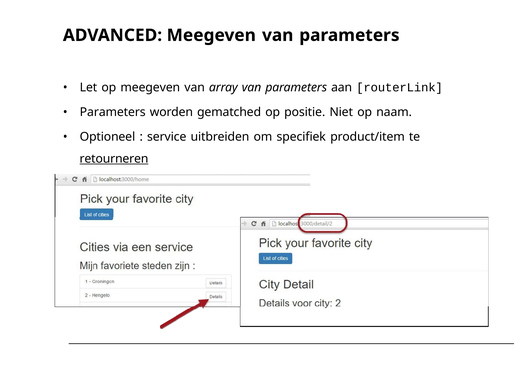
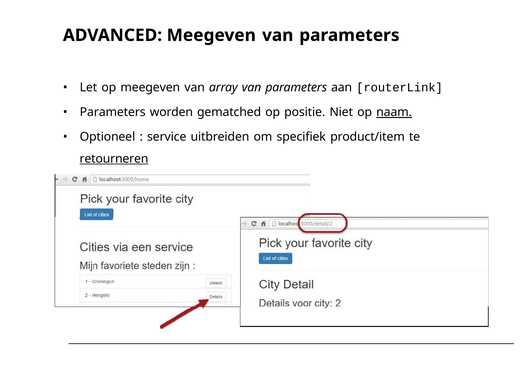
naam underline: none -> present
